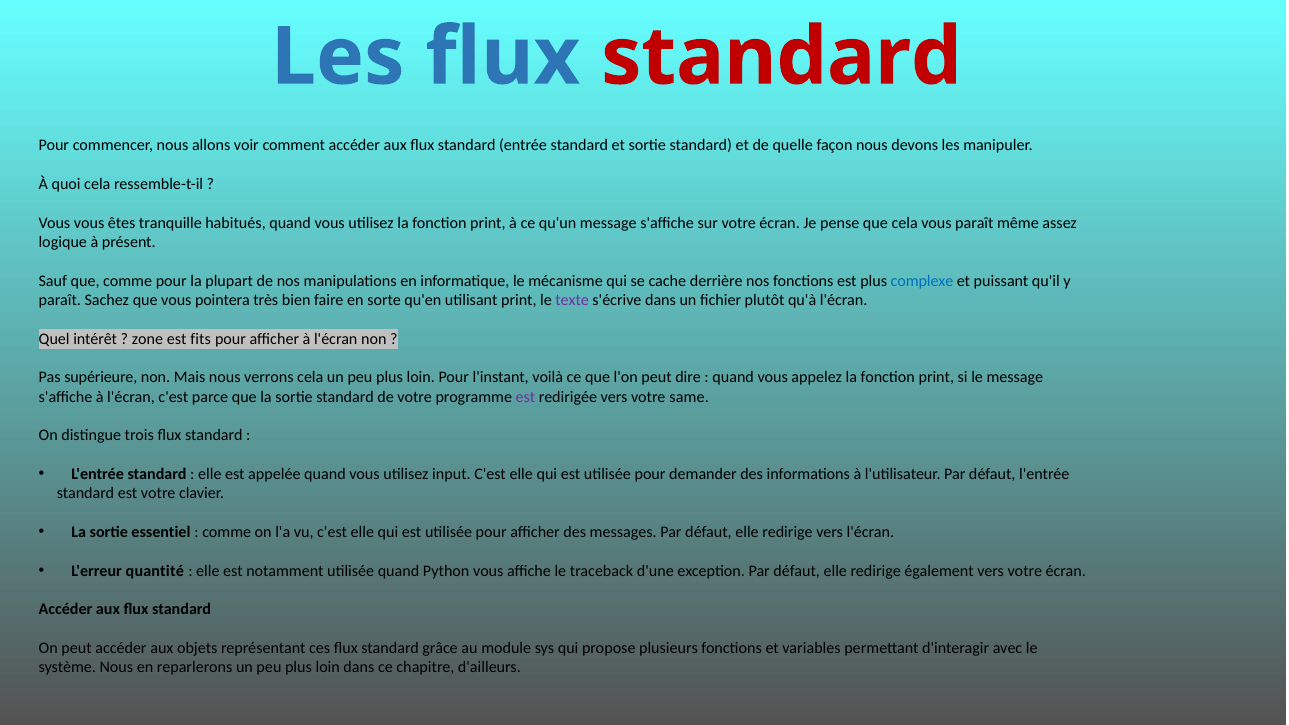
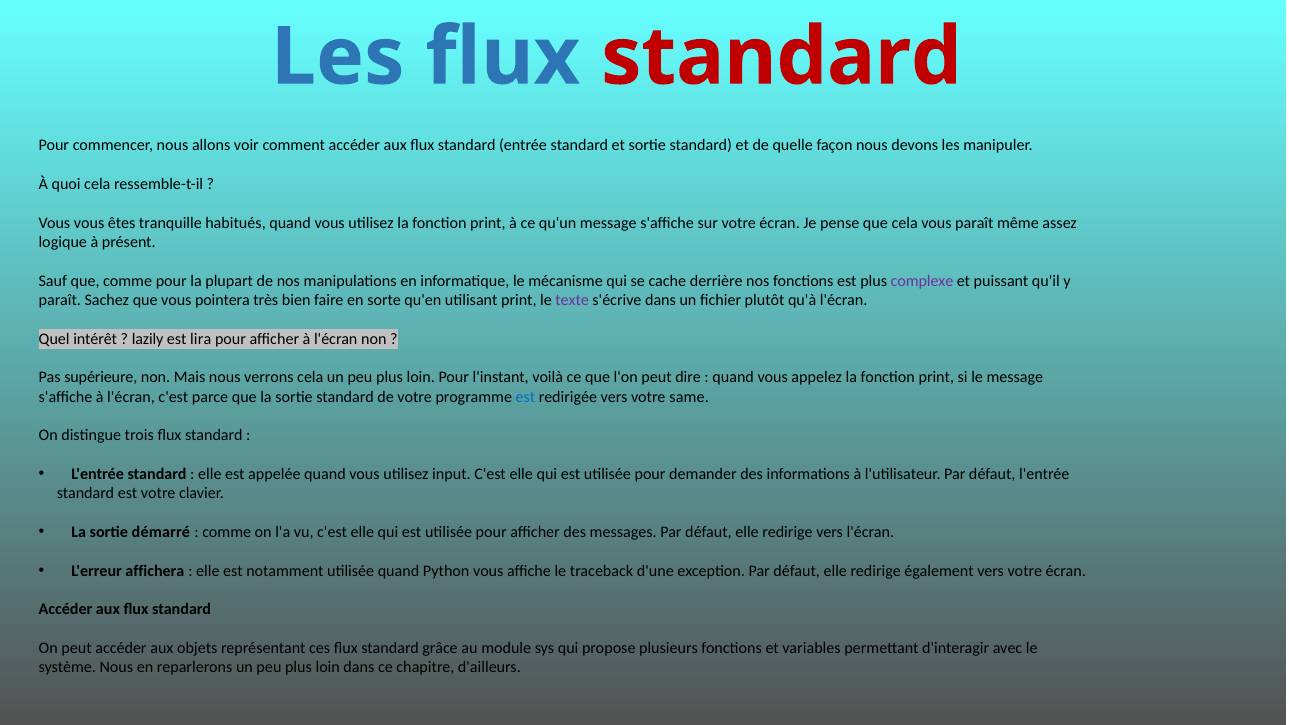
complexe colour: blue -> purple
zone: zone -> lazily
fits: fits -> lira
est at (525, 397) colour: purple -> blue
essentiel: essentiel -> démarré
quantité: quantité -> affichera
